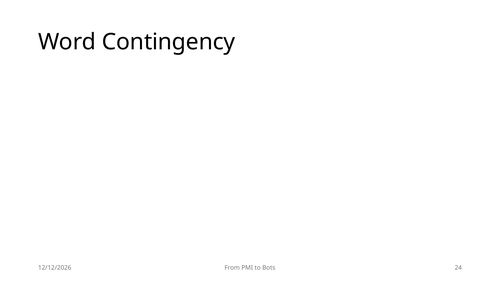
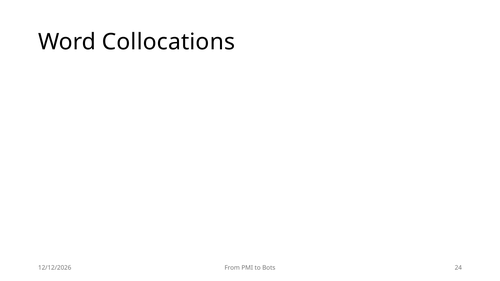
Contingency: Contingency -> Collocations
